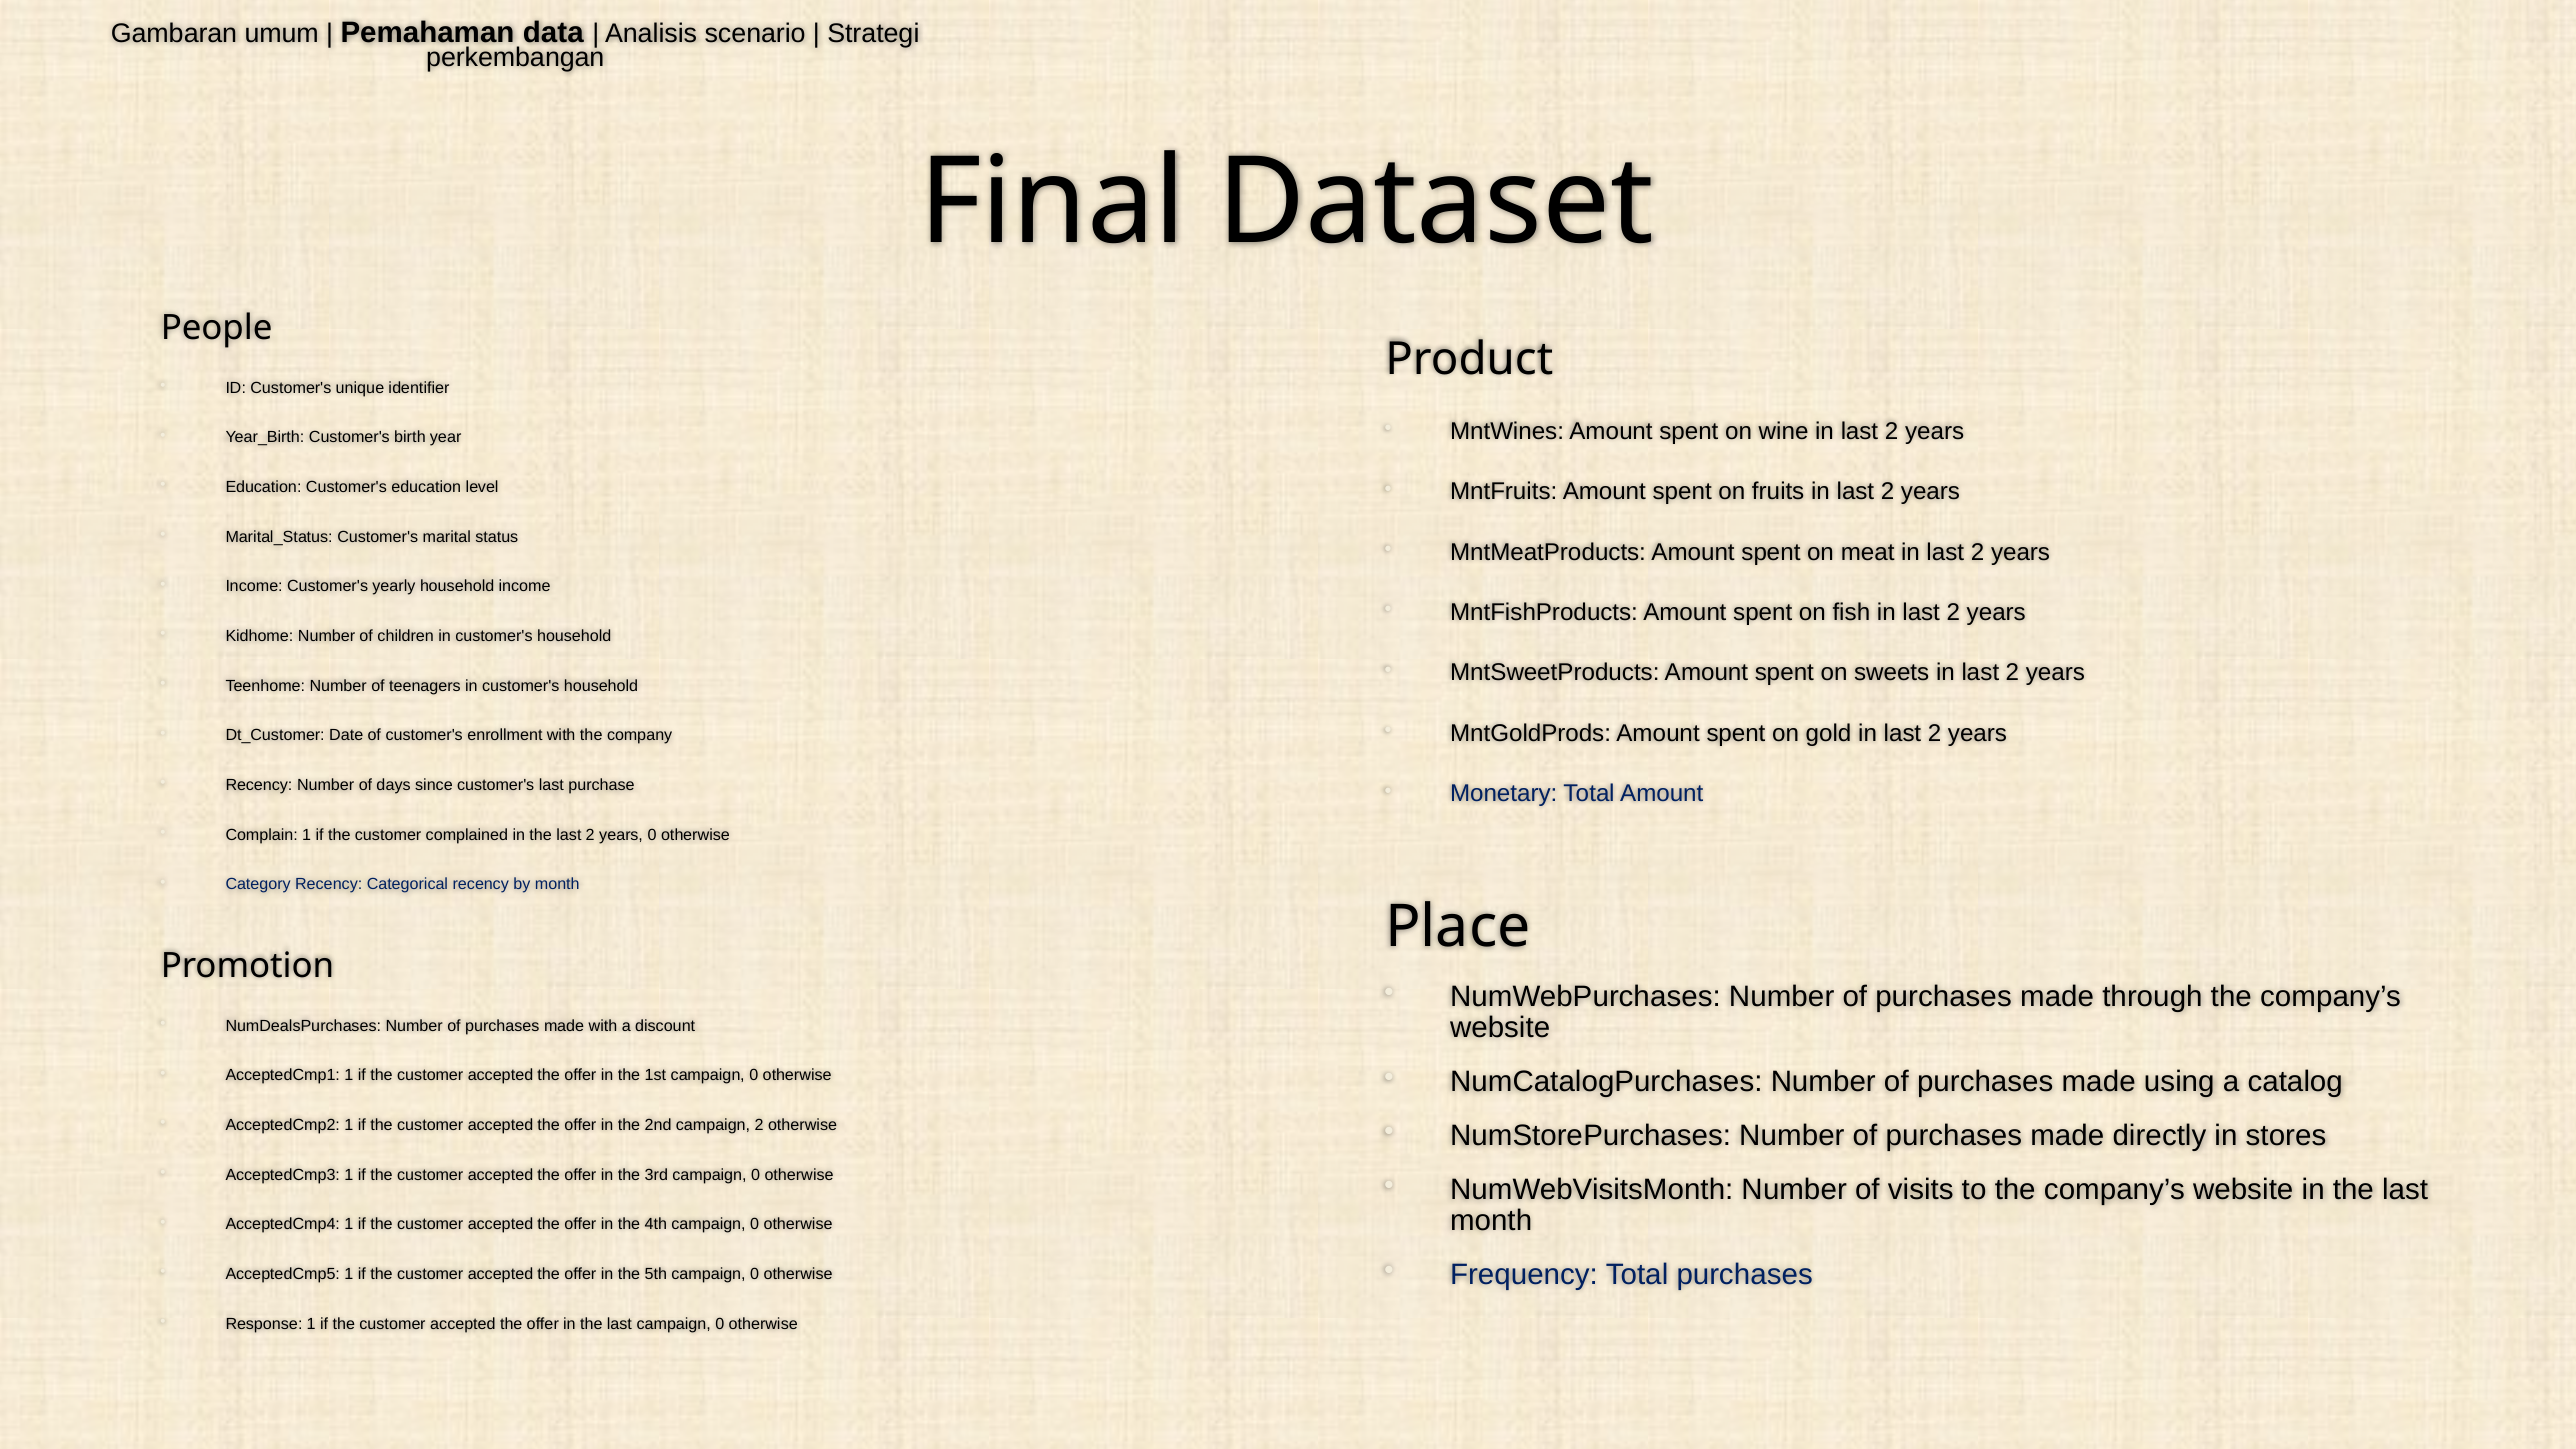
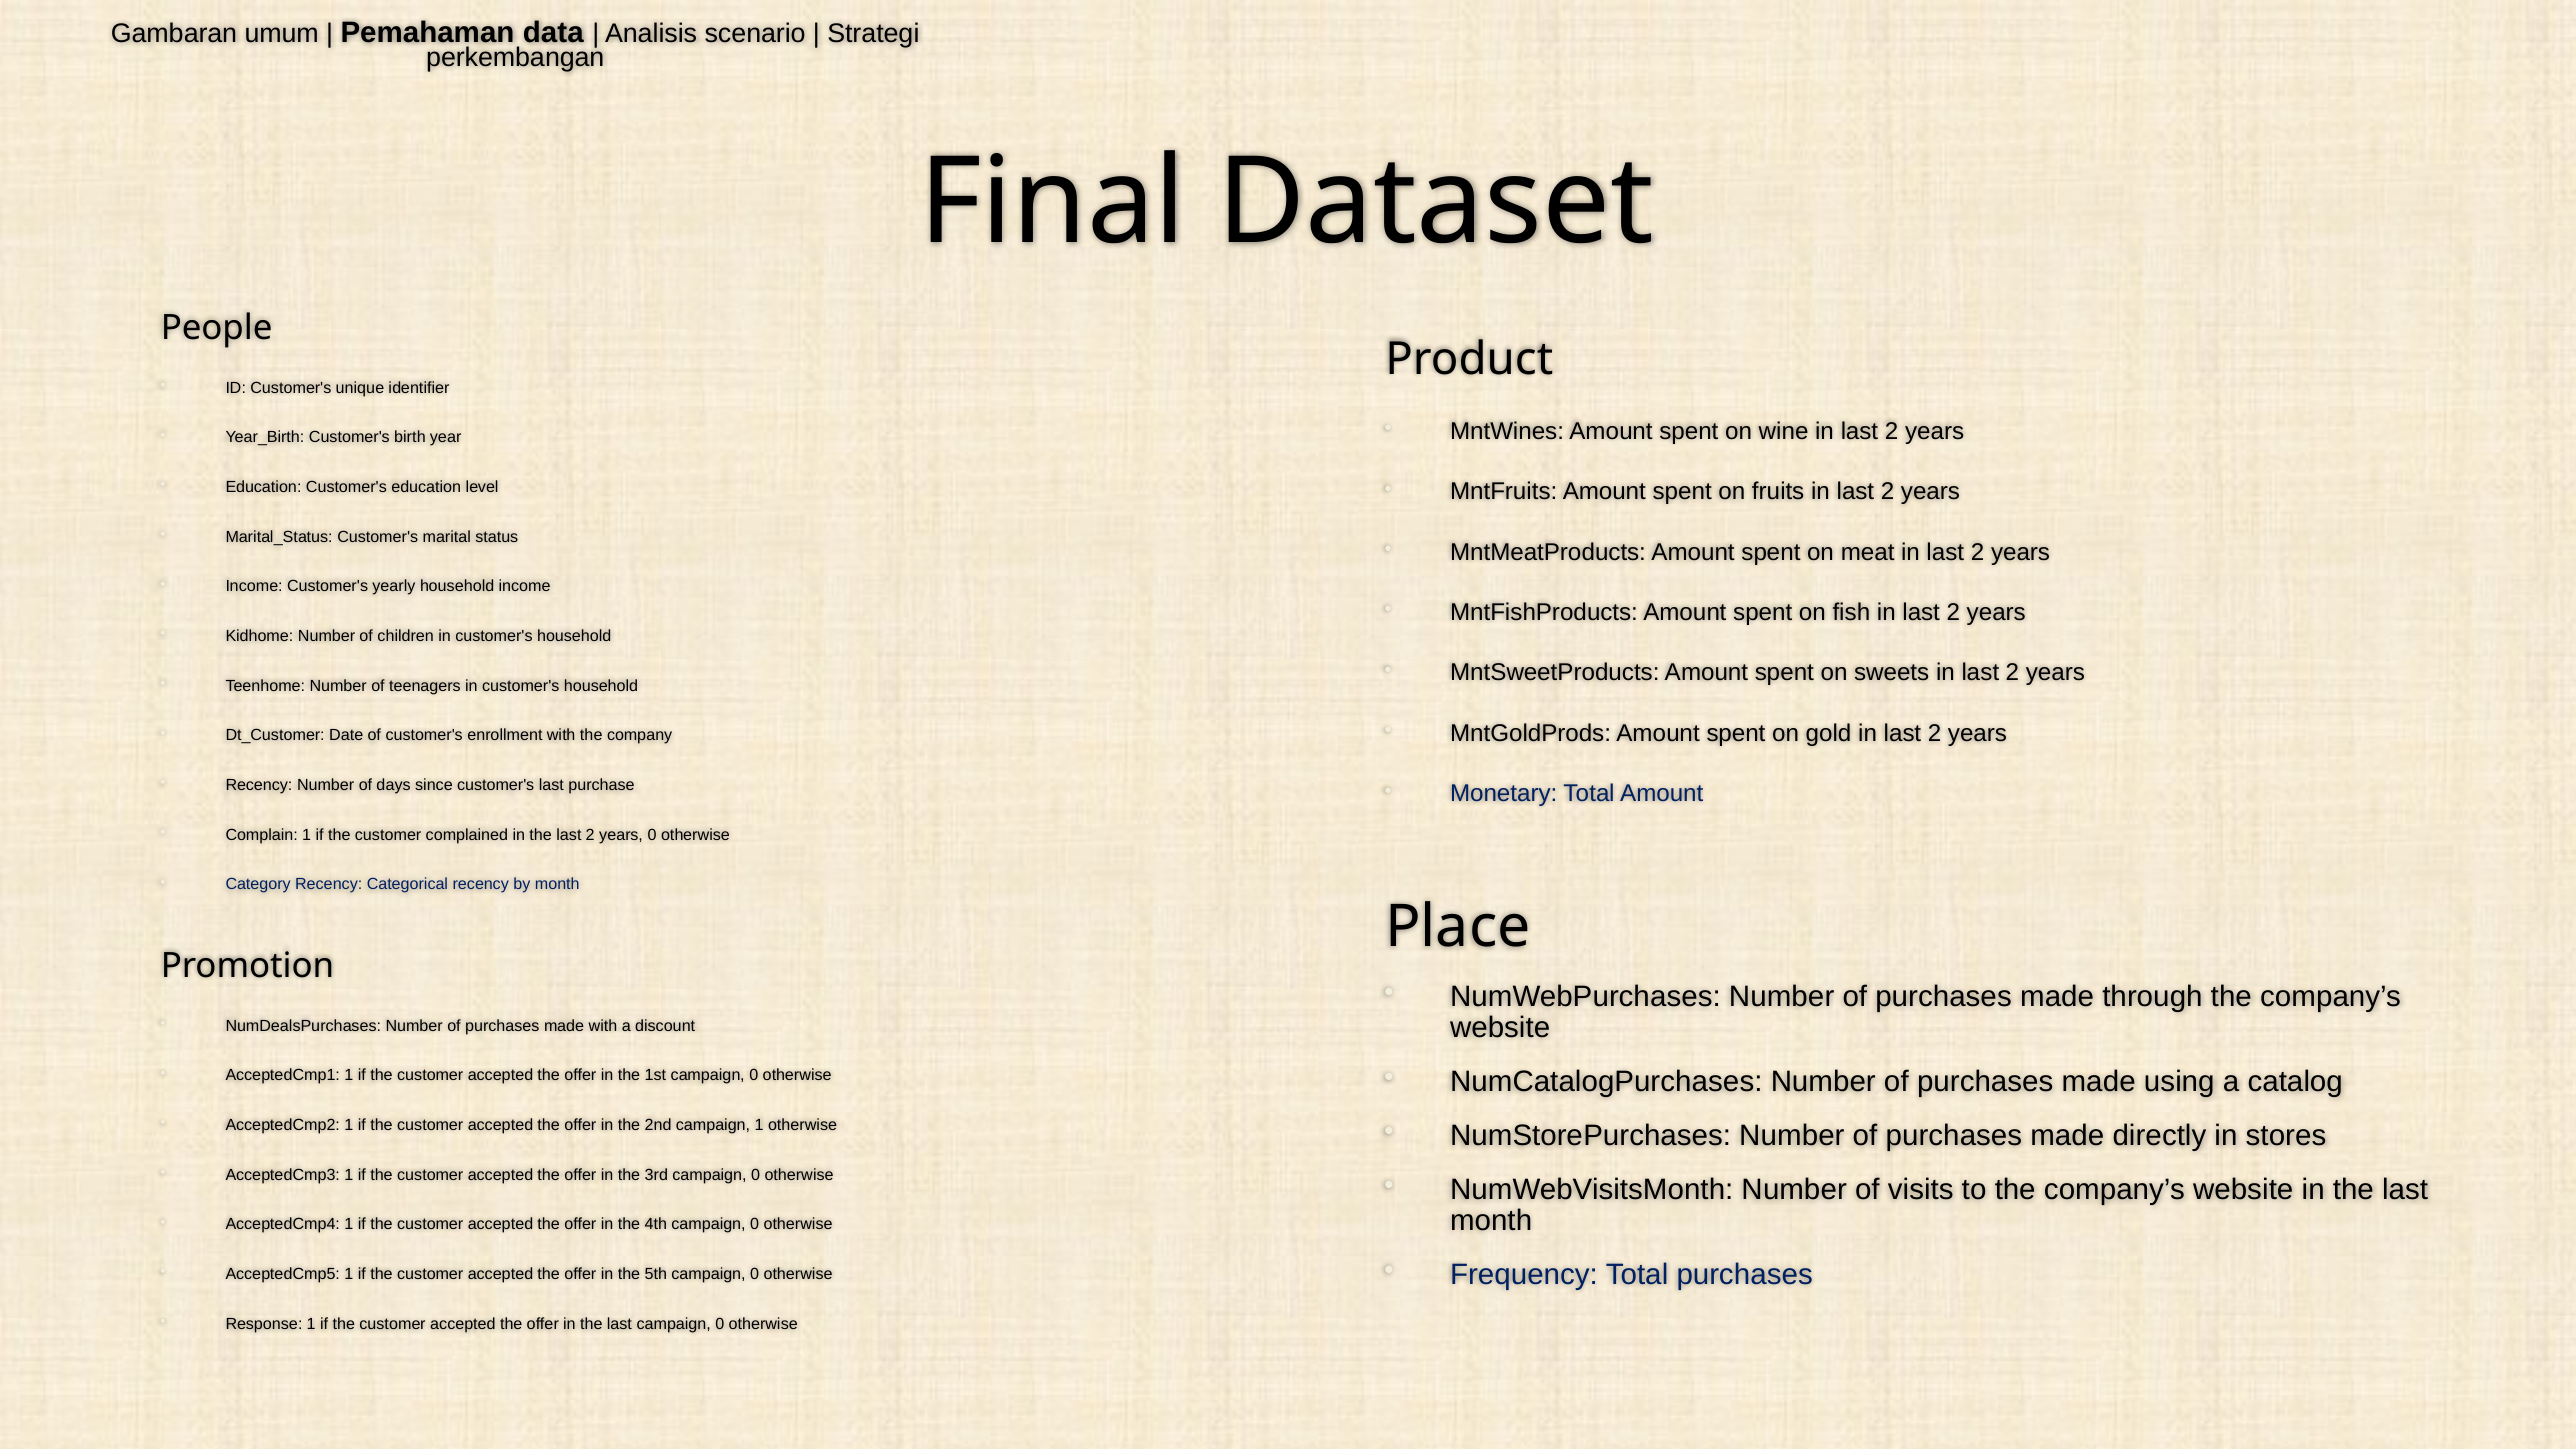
campaign 2: 2 -> 1
